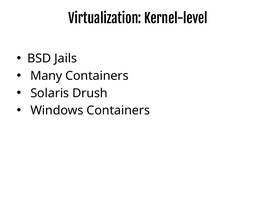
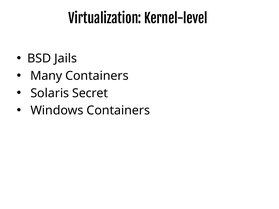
Drush: Drush -> Secret
